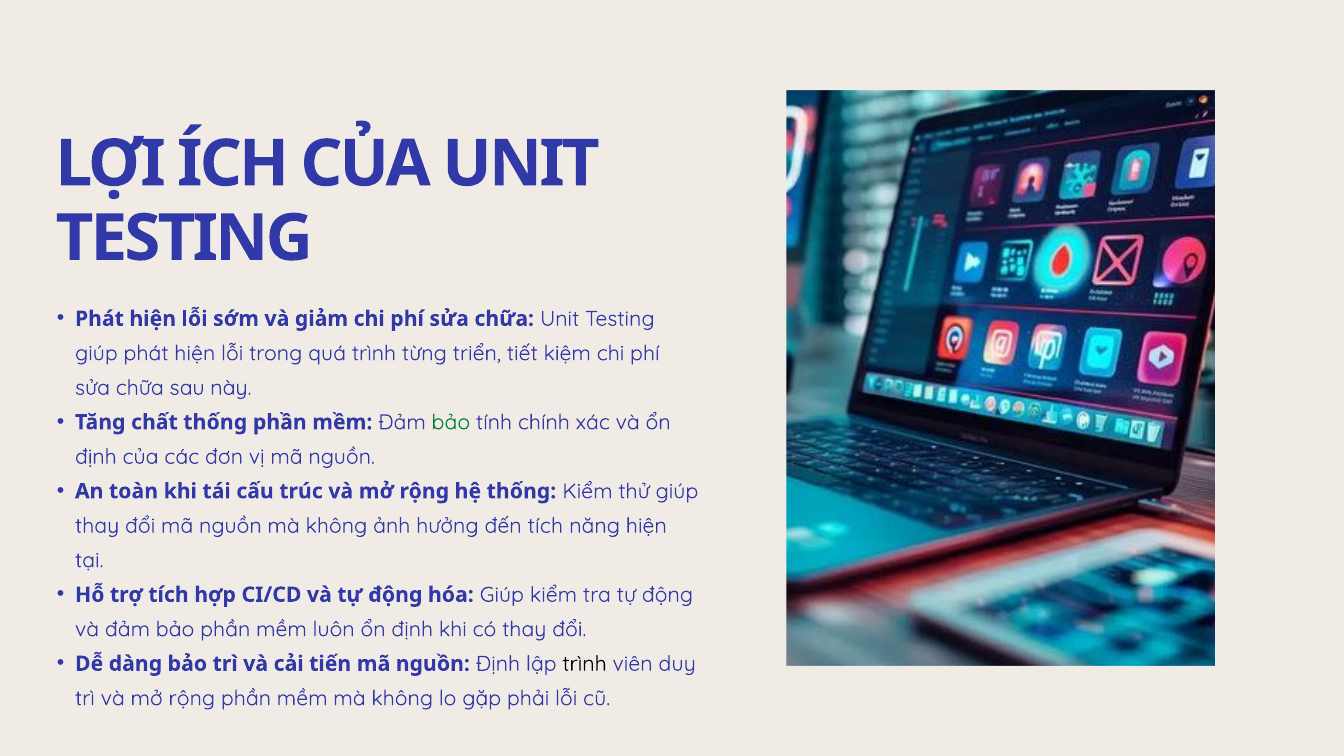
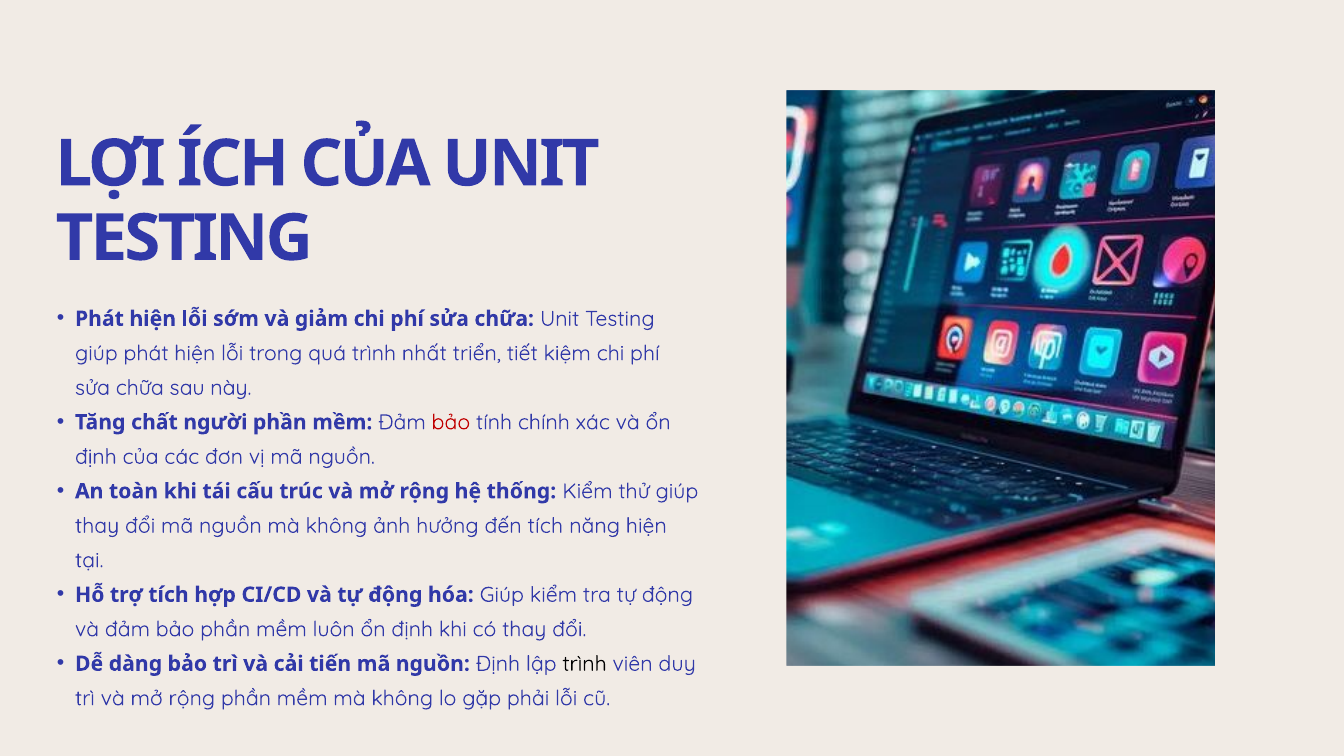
từng: từng -> nhất
chất thống: thống -> người
bảo at (451, 422) colour: green -> red
